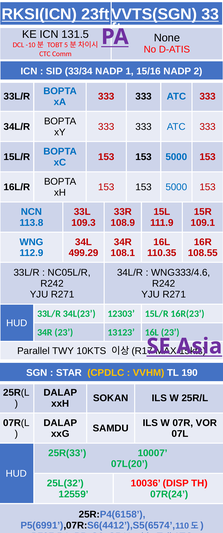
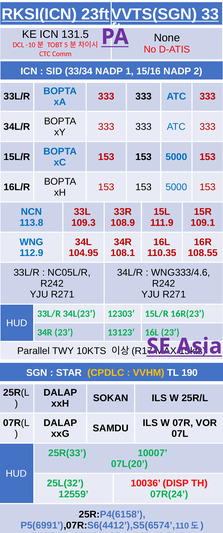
499.29: 499.29 -> 104.95
